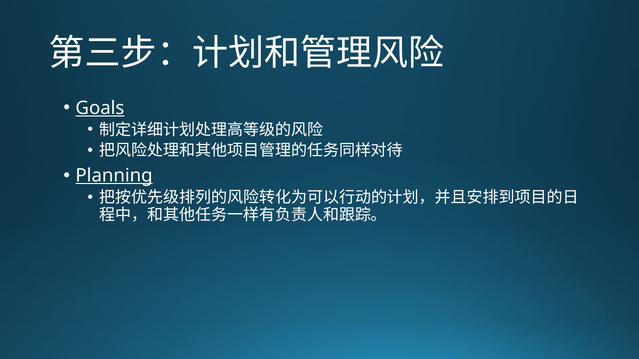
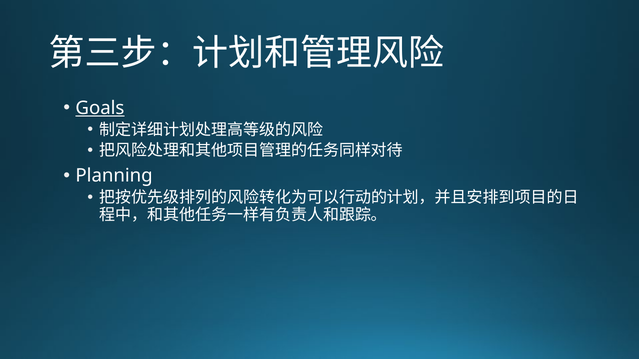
Planning underline: present -> none
